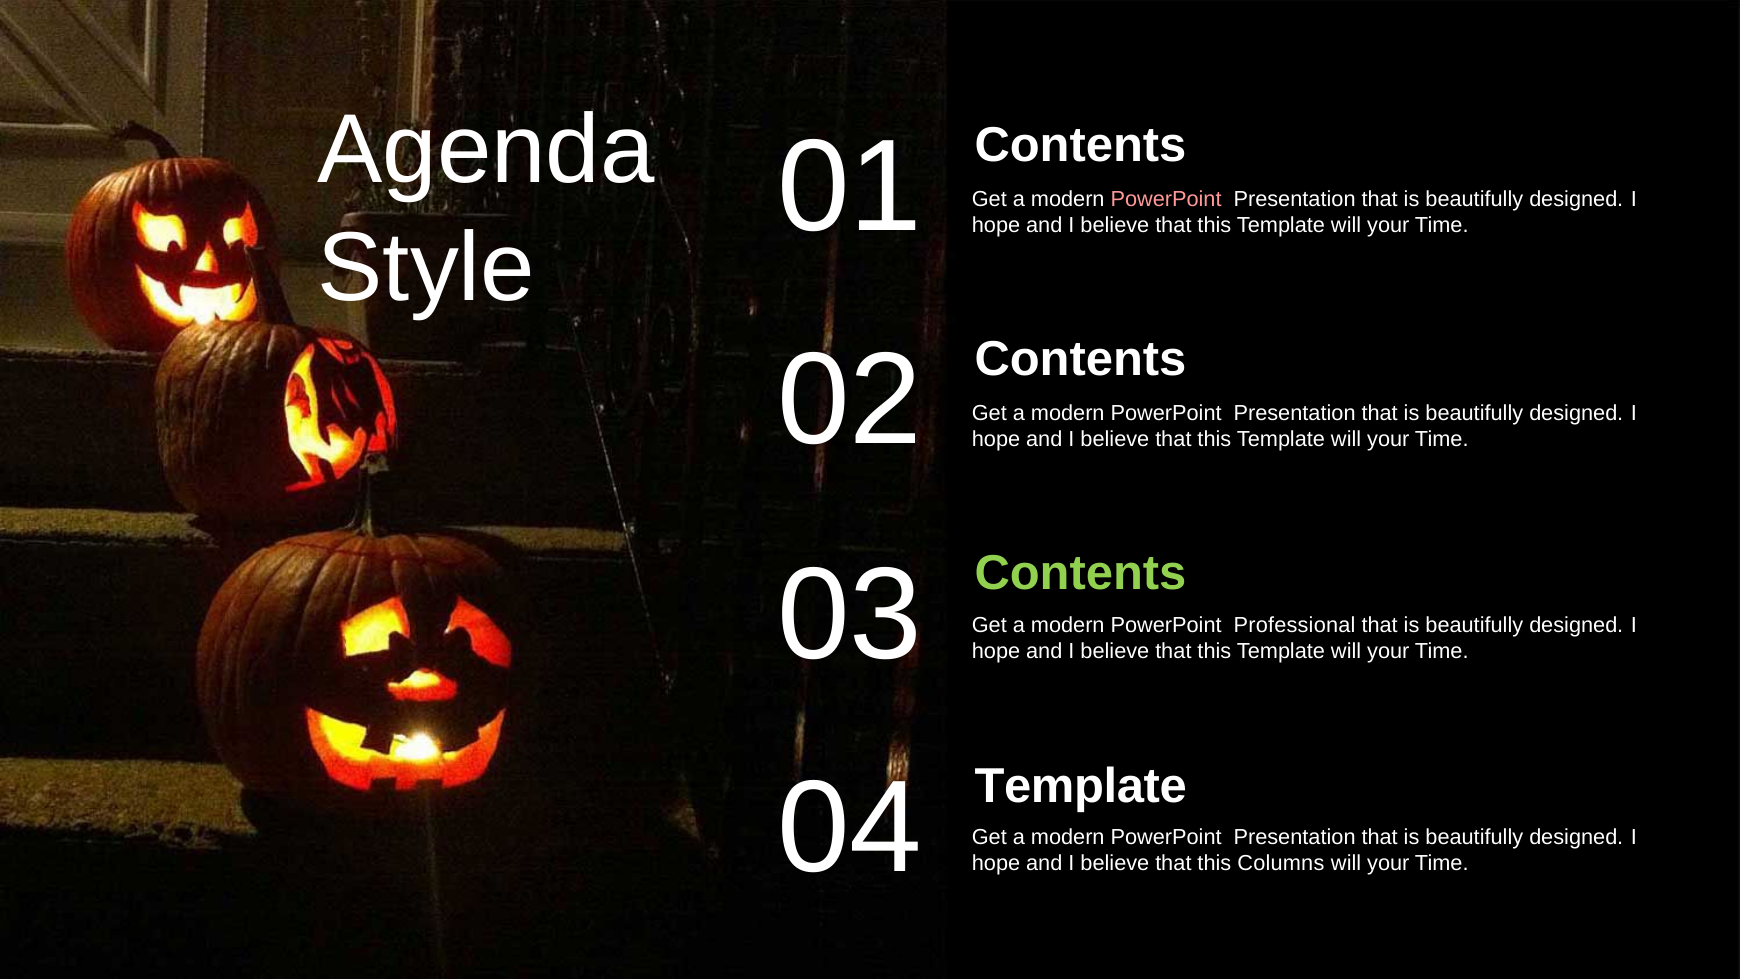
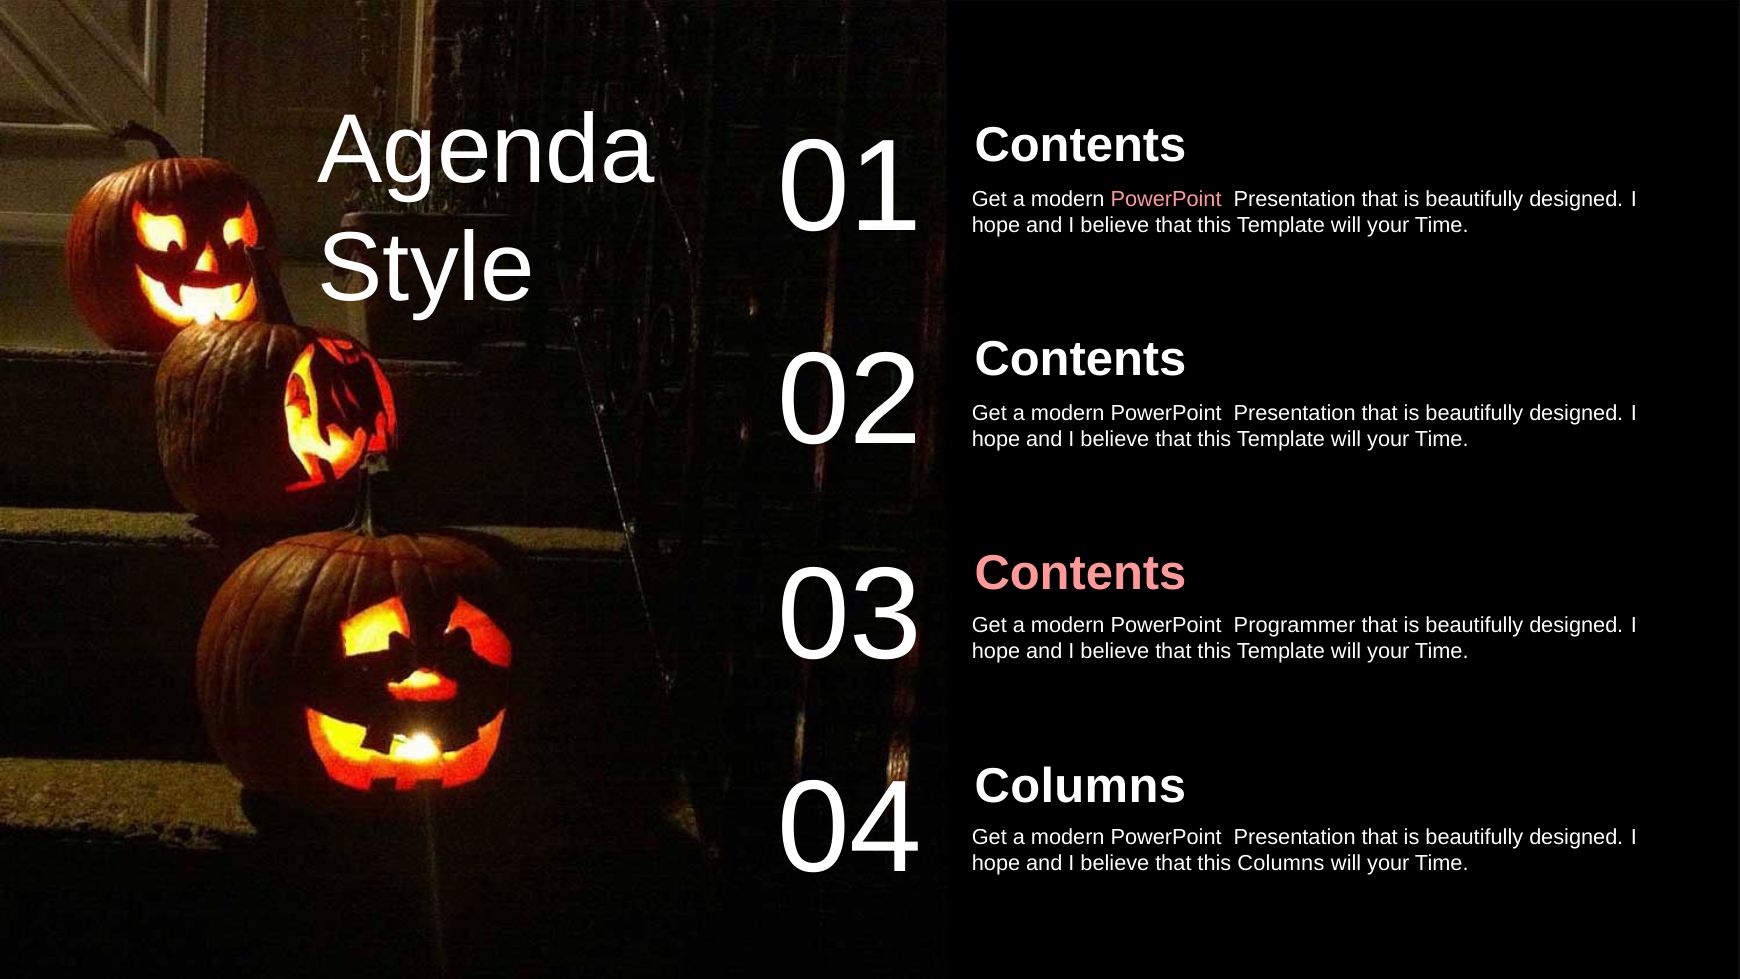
Contents at (1080, 573) colour: light green -> pink
Professional: Professional -> Programmer
Template at (1081, 786): Template -> Columns
